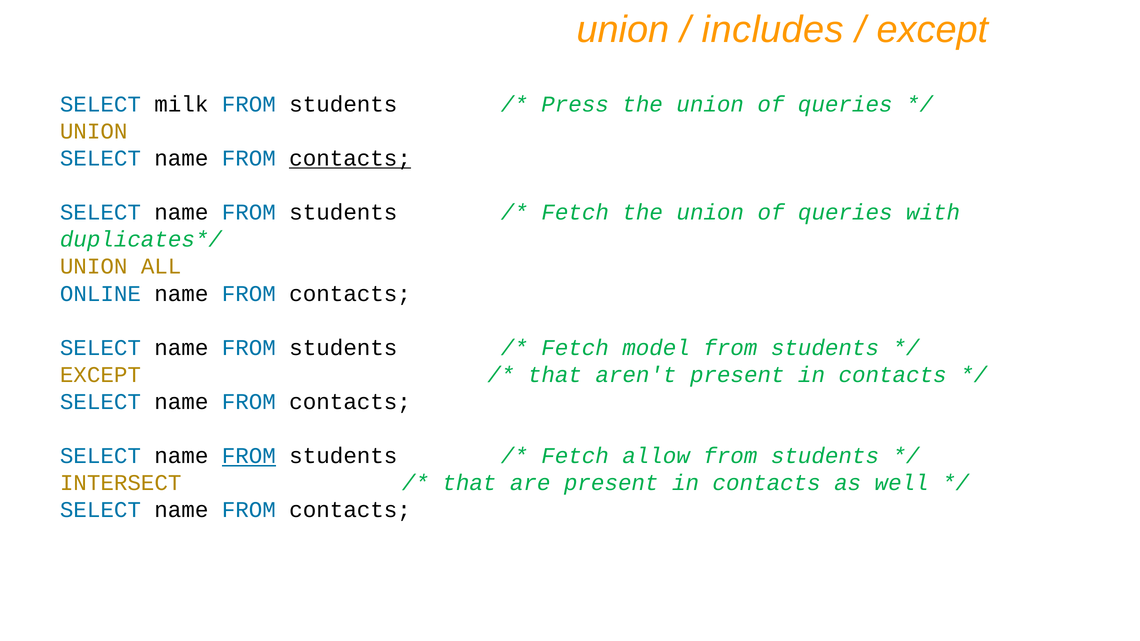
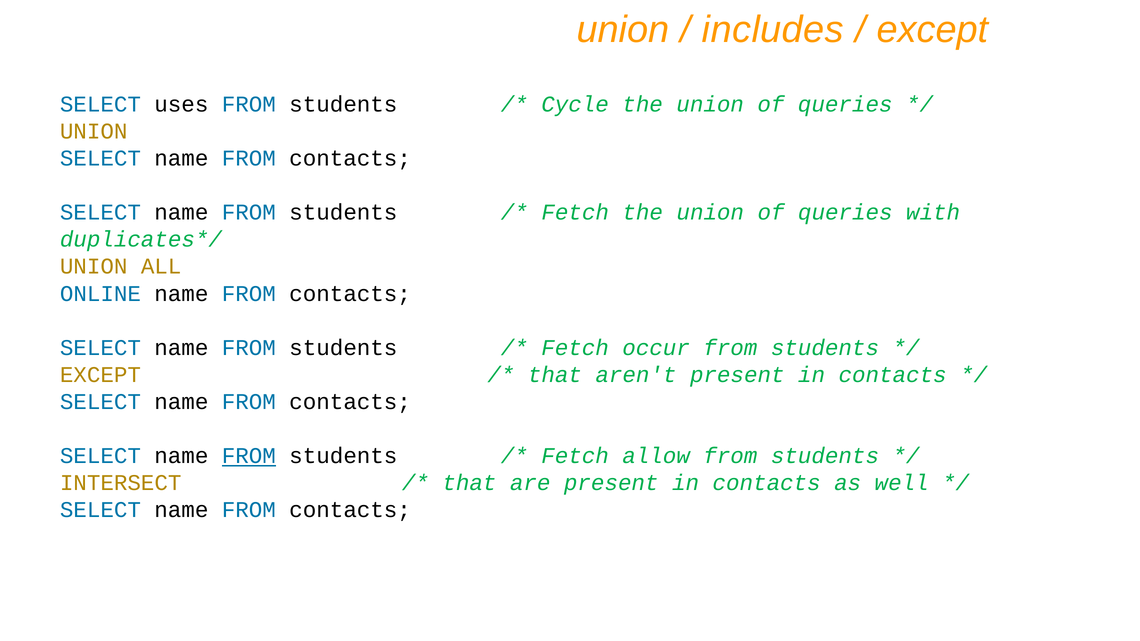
milk: milk -> uses
Press: Press -> Cycle
contacts at (350, 158) underline: present -> none
model: model -> occur
